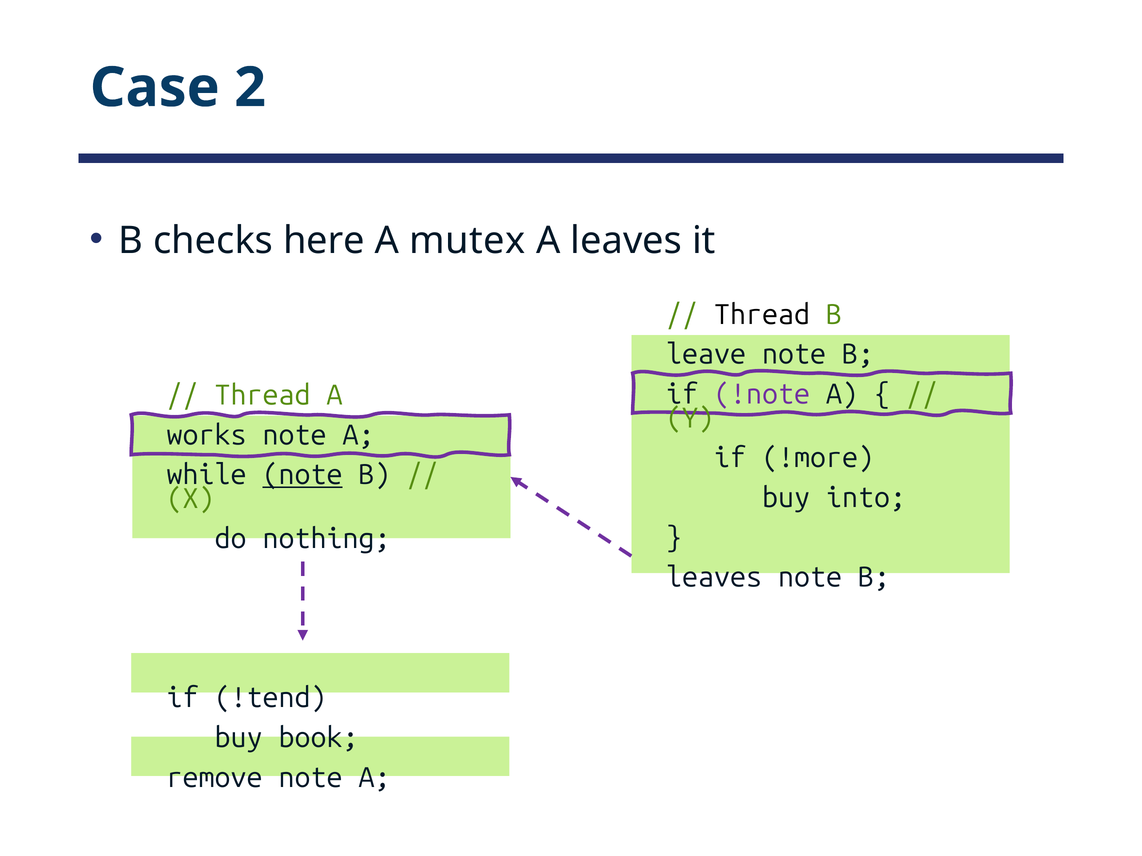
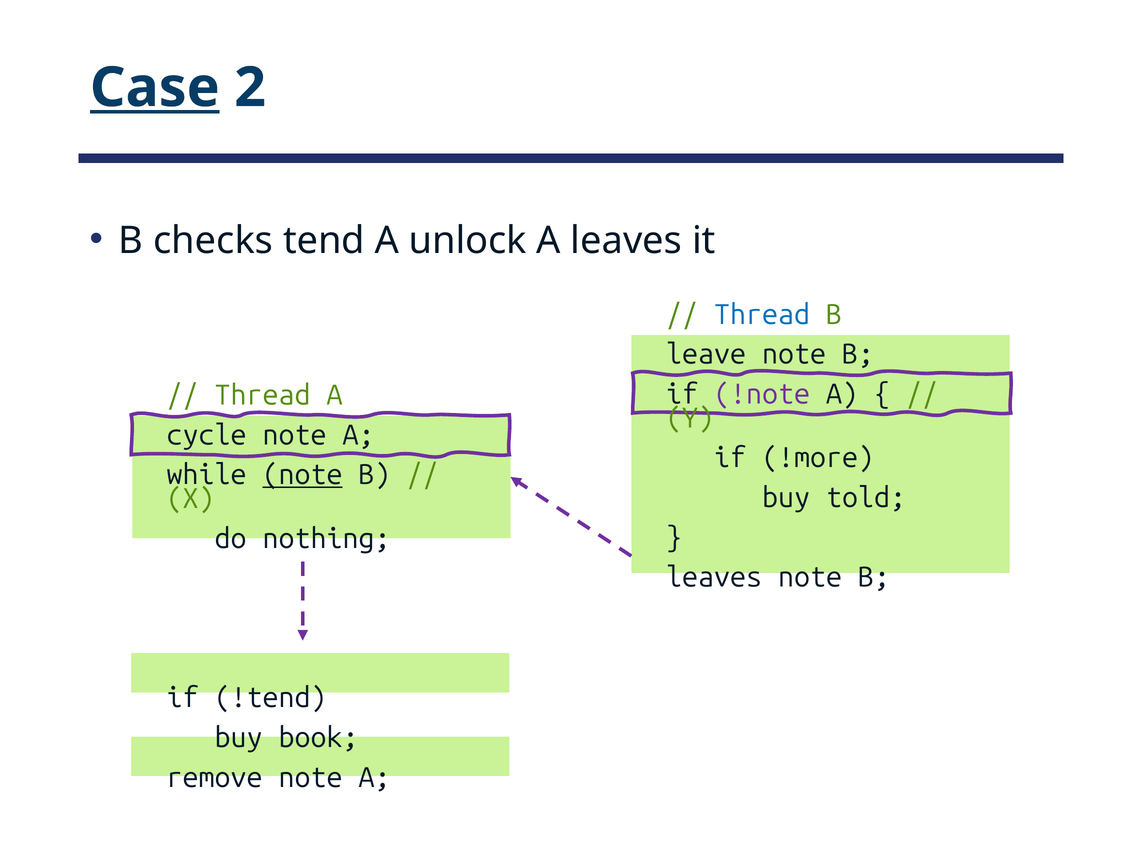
Case underline: none -> present
here: here -> tend
mutex: mutex -> unlock
Thread at (762, 315) colour: black -> blue
works: works -> cycle
into: into -> told
